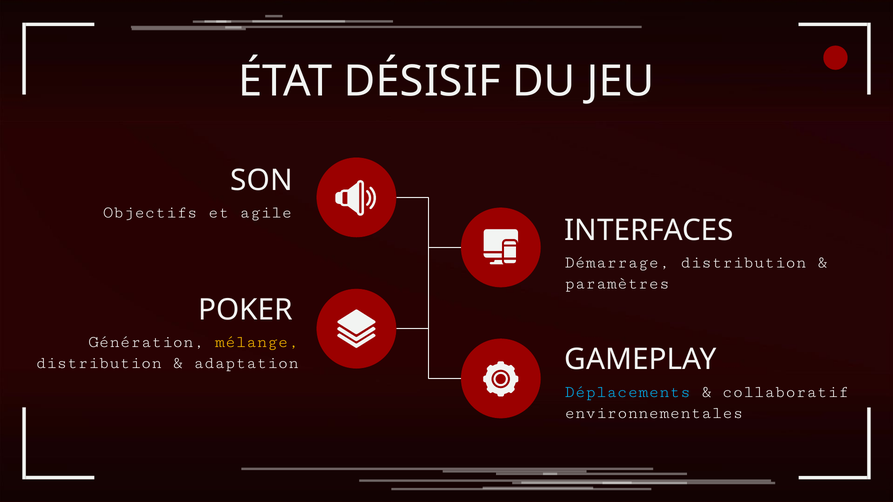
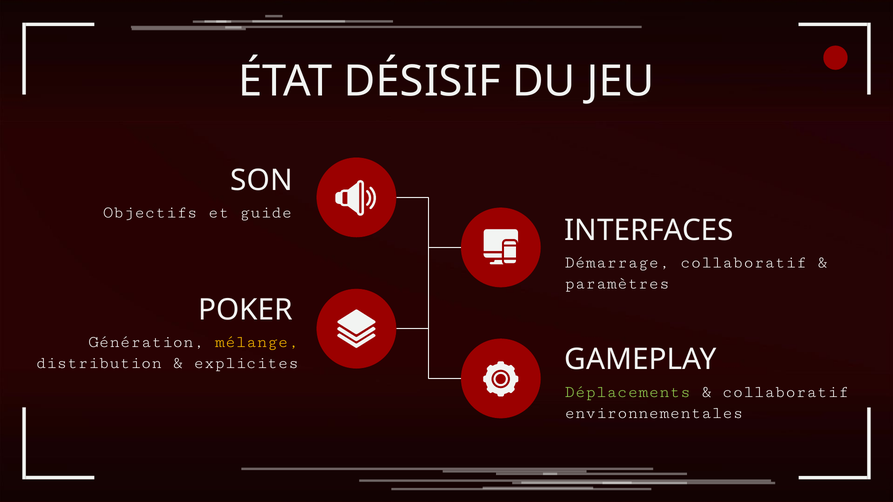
agile: agile -> guide
Démarrage distribution: distribution -> collaboratif
adaptation: adaptation -> explicites
Déplacements colour: light blue -> light green
